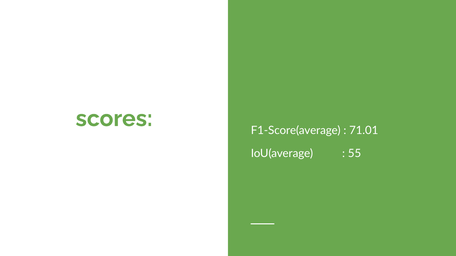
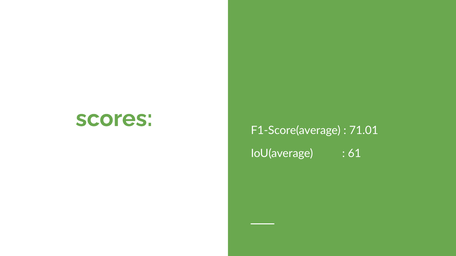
55: 55 -> 61
